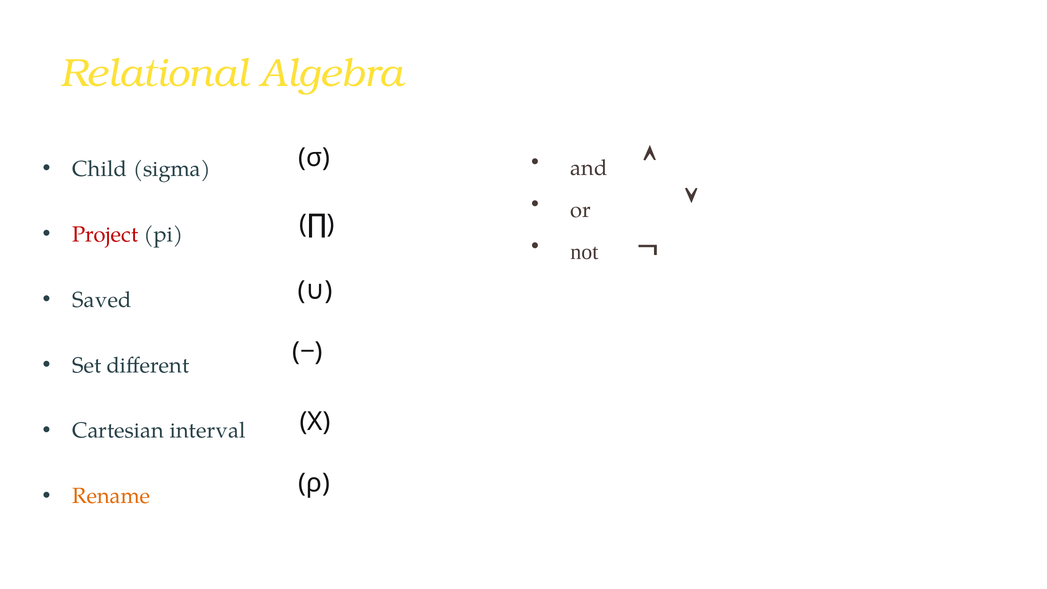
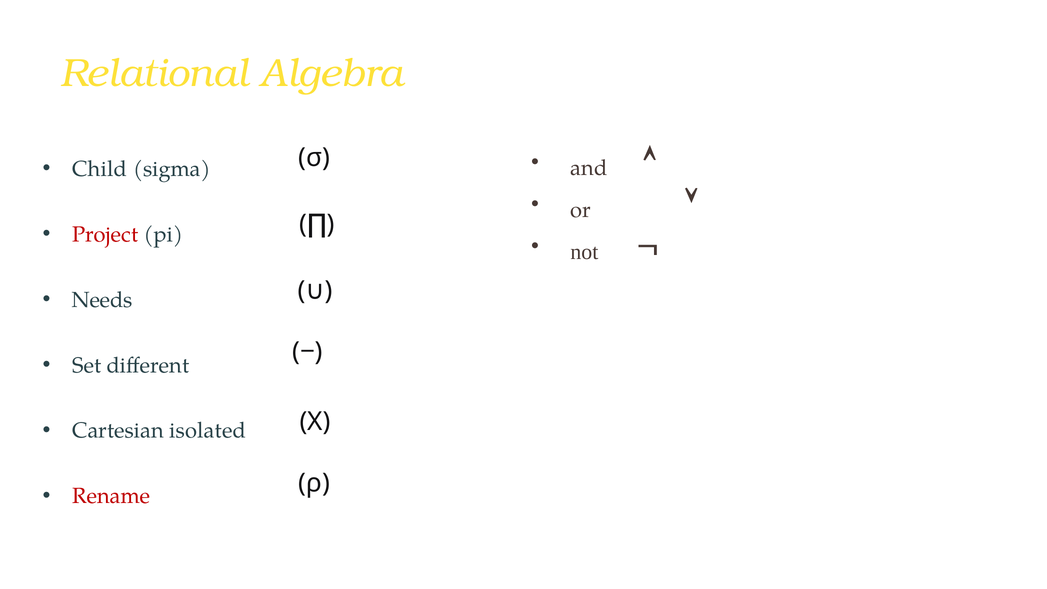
Saved: Saved -> Needs
interval: interval -> isolated
Rename colour: orange -> red
